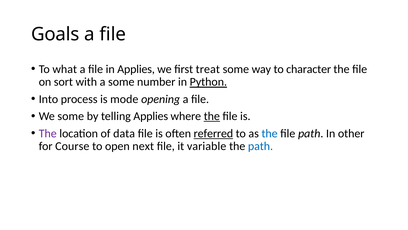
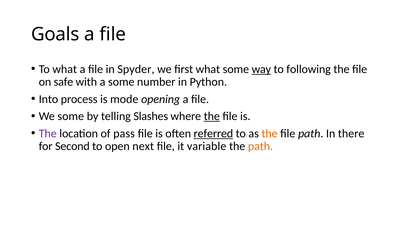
in Applies: Applies -> Spyder
first treat: treat -> what
way underline: none -> present
character: character -> following
sort: sort -> safe
Python underline: present -> none
telling Applies: Applies -> Slashes
data: data -> pass
the at (270, 133) colour: blue -> orange
other: other -> there
Course: Course -> Second
path at (261, 146) colour: blue -> orange
